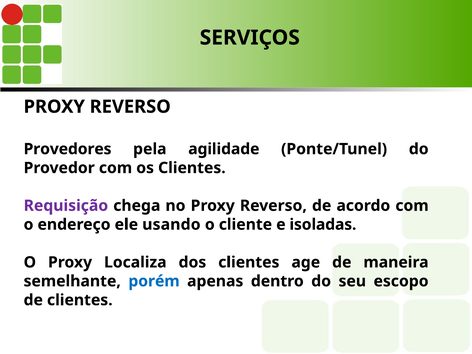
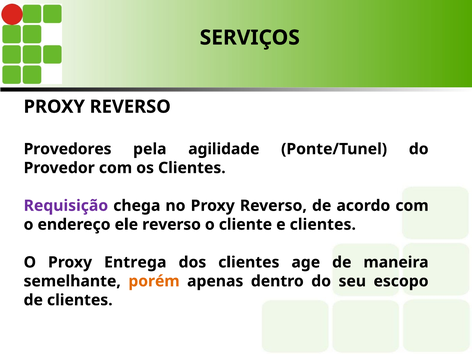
ele usando: usando -> reverso
e isoladas: isoladas -> clientes
Localiza: Localiza -> Entrega
porém colour: blue -> orange
